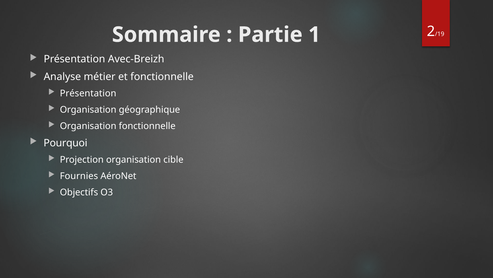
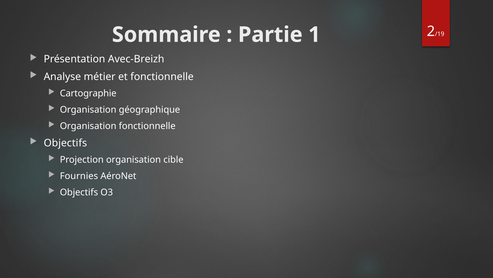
Présentation at (88, 93): Présentation -> Cartographie
Pourquoi at (65, 143): Pourquoi -> Objectifs
